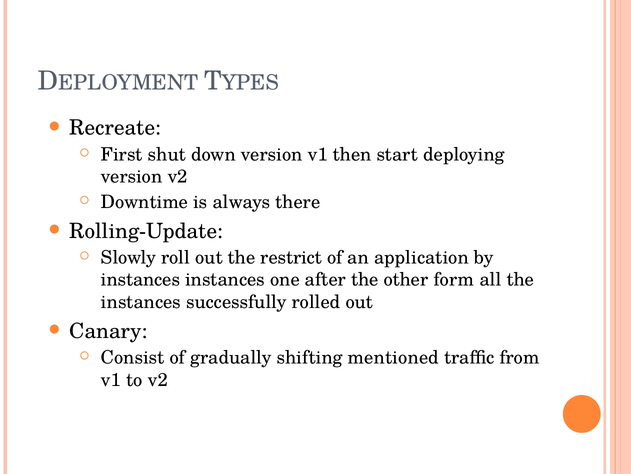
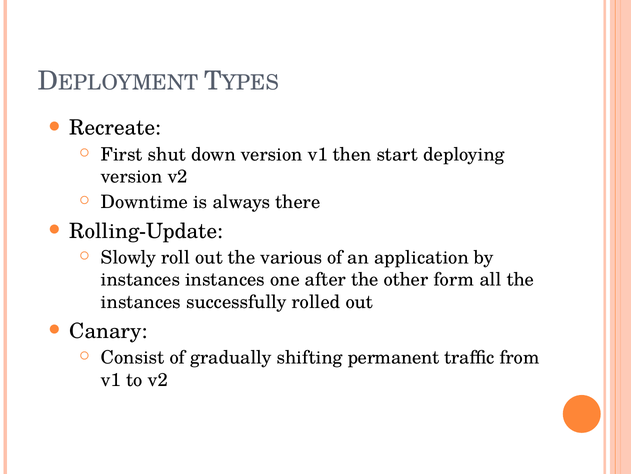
restrict: restrict -> various
mentioned: mentioned -> permanent
